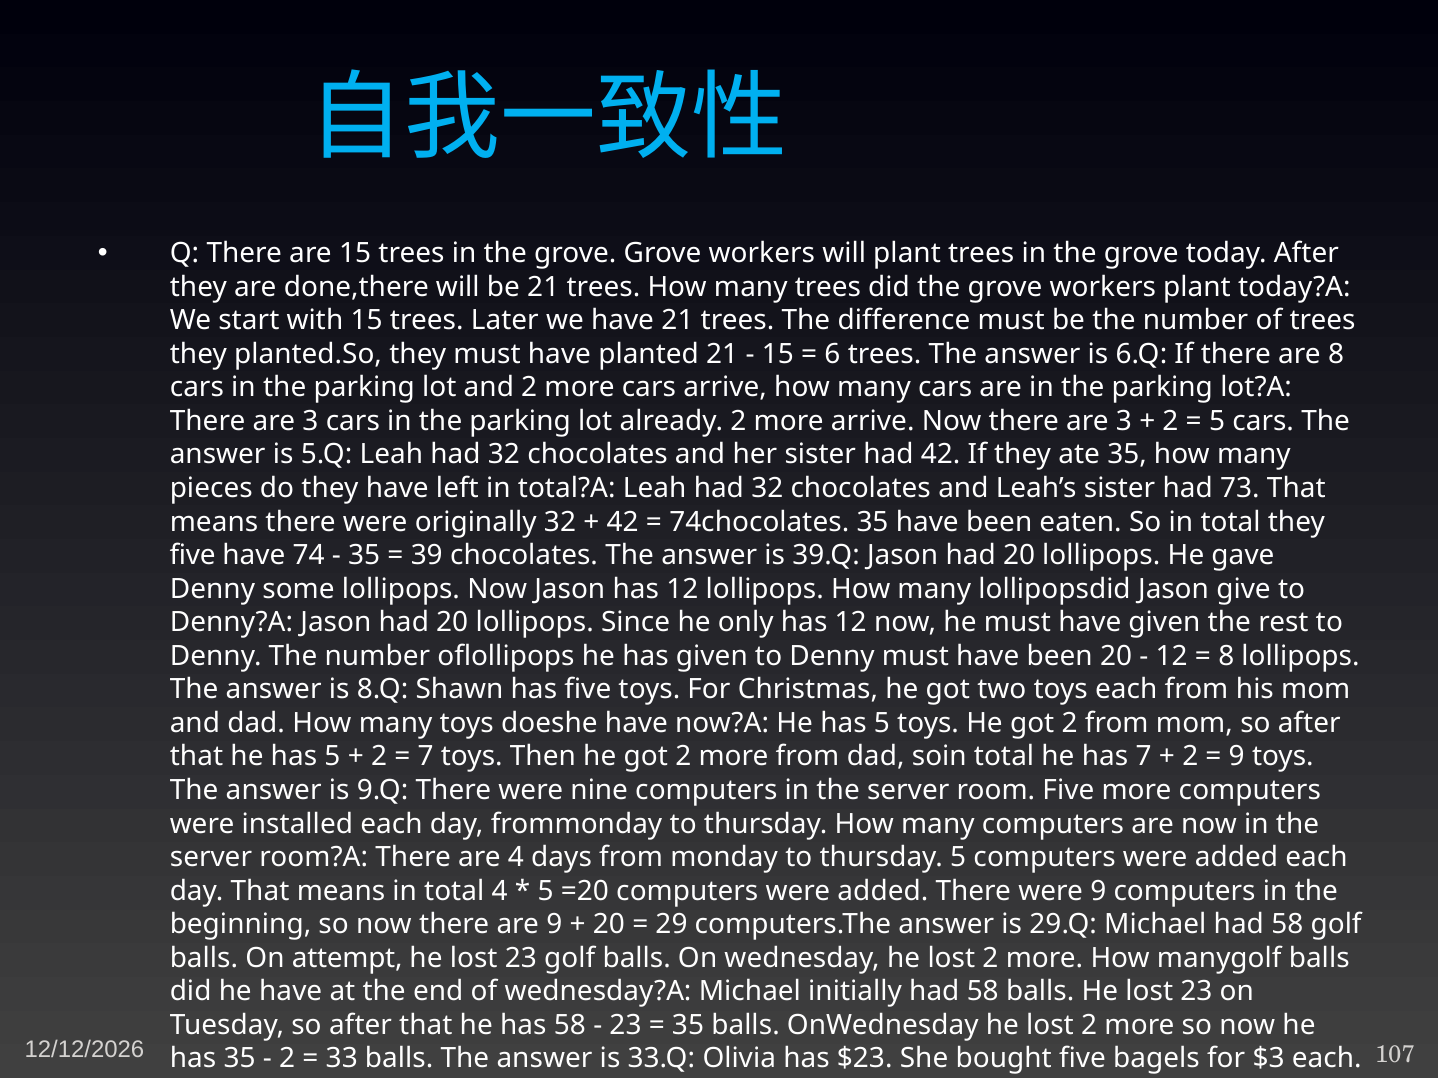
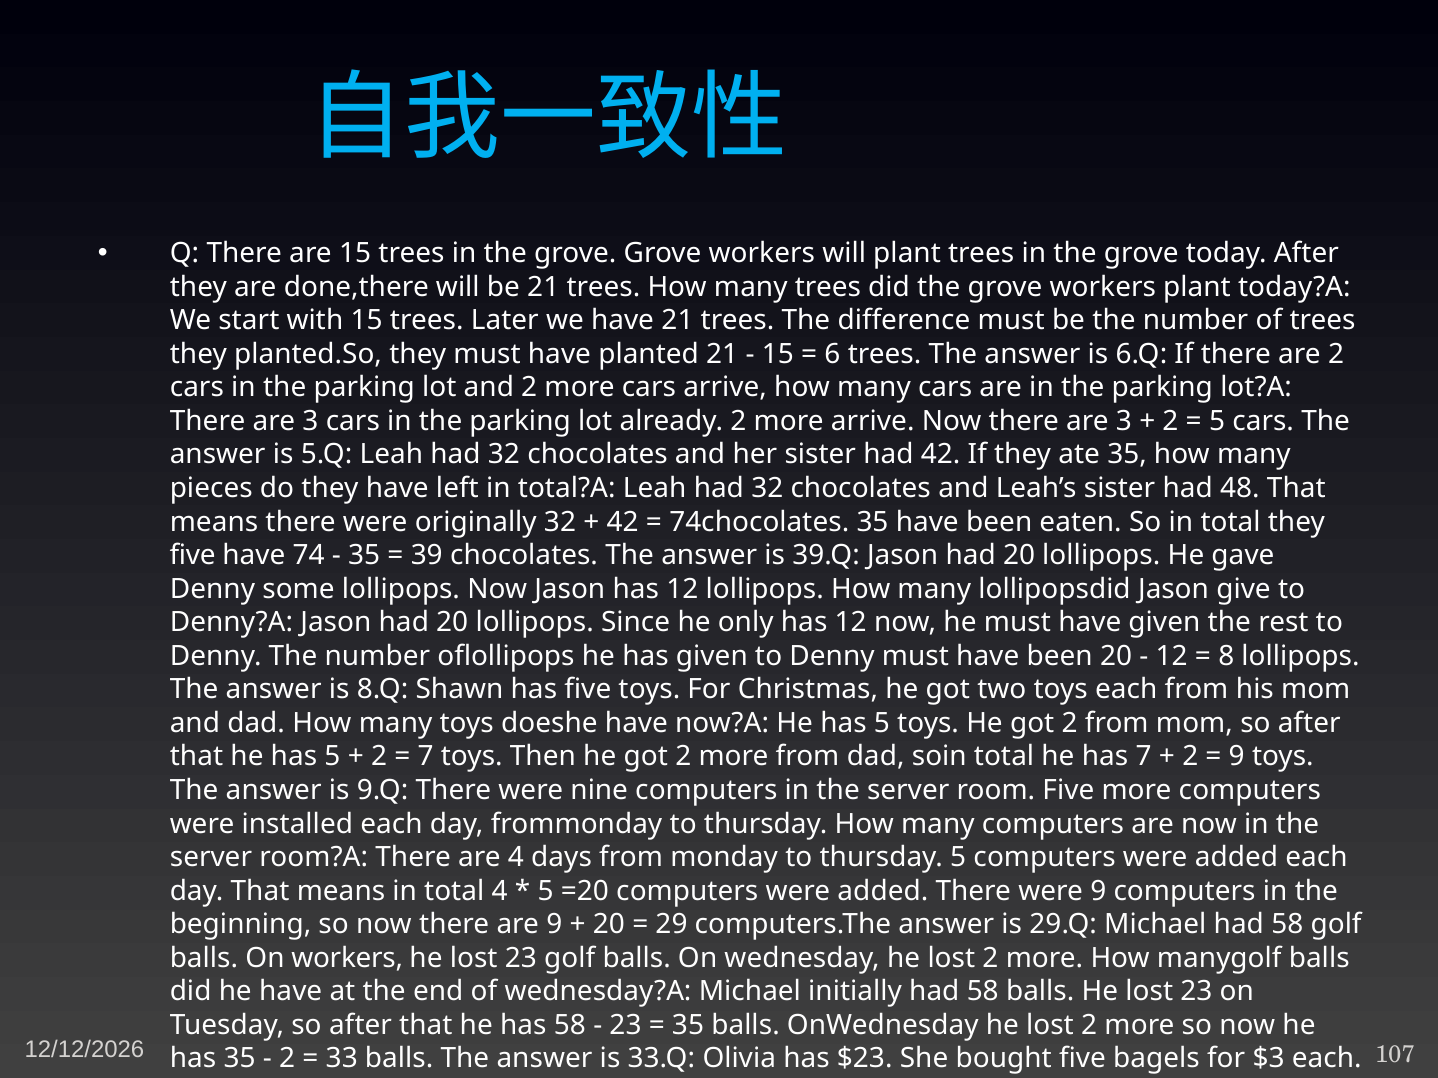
are 8: 8 -> 2
73: 73 -> 48
On attempt: attempt -> workers
